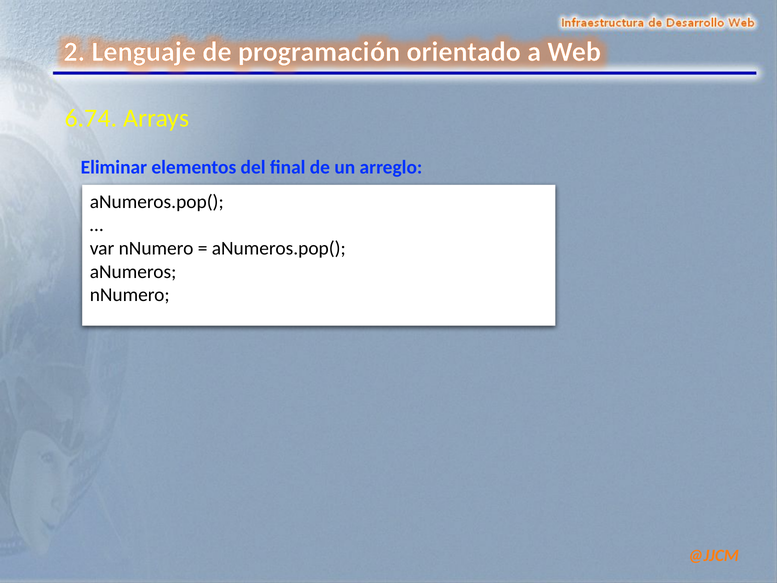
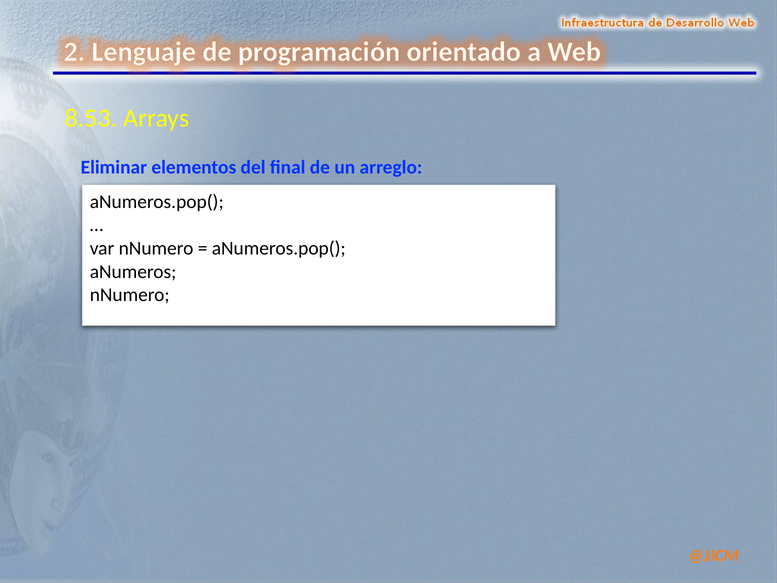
6.74: 6.74 -> 8.53
